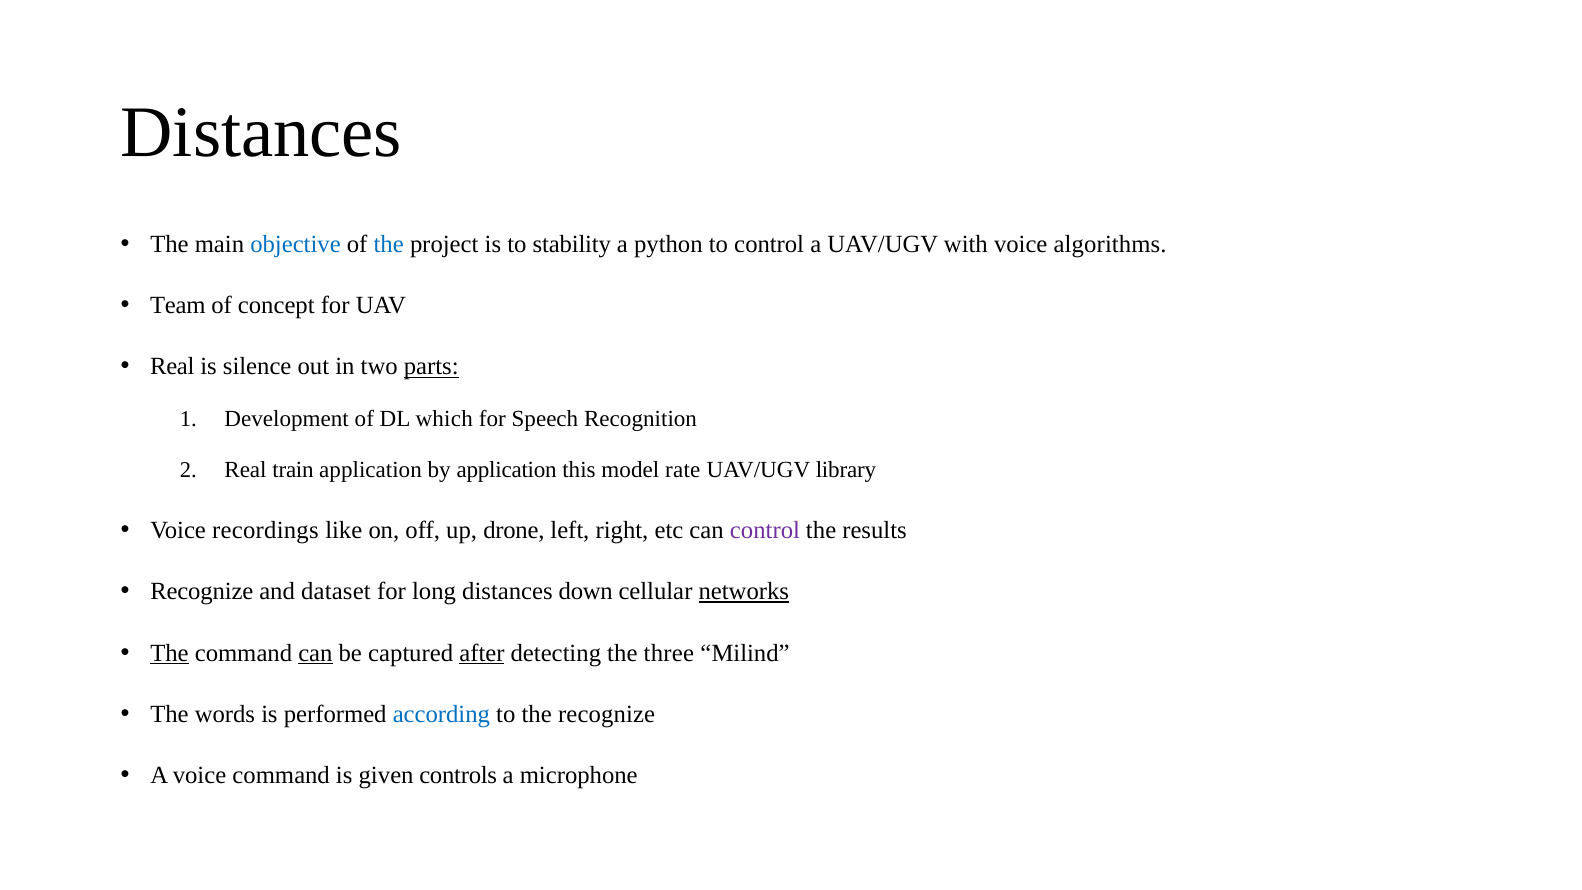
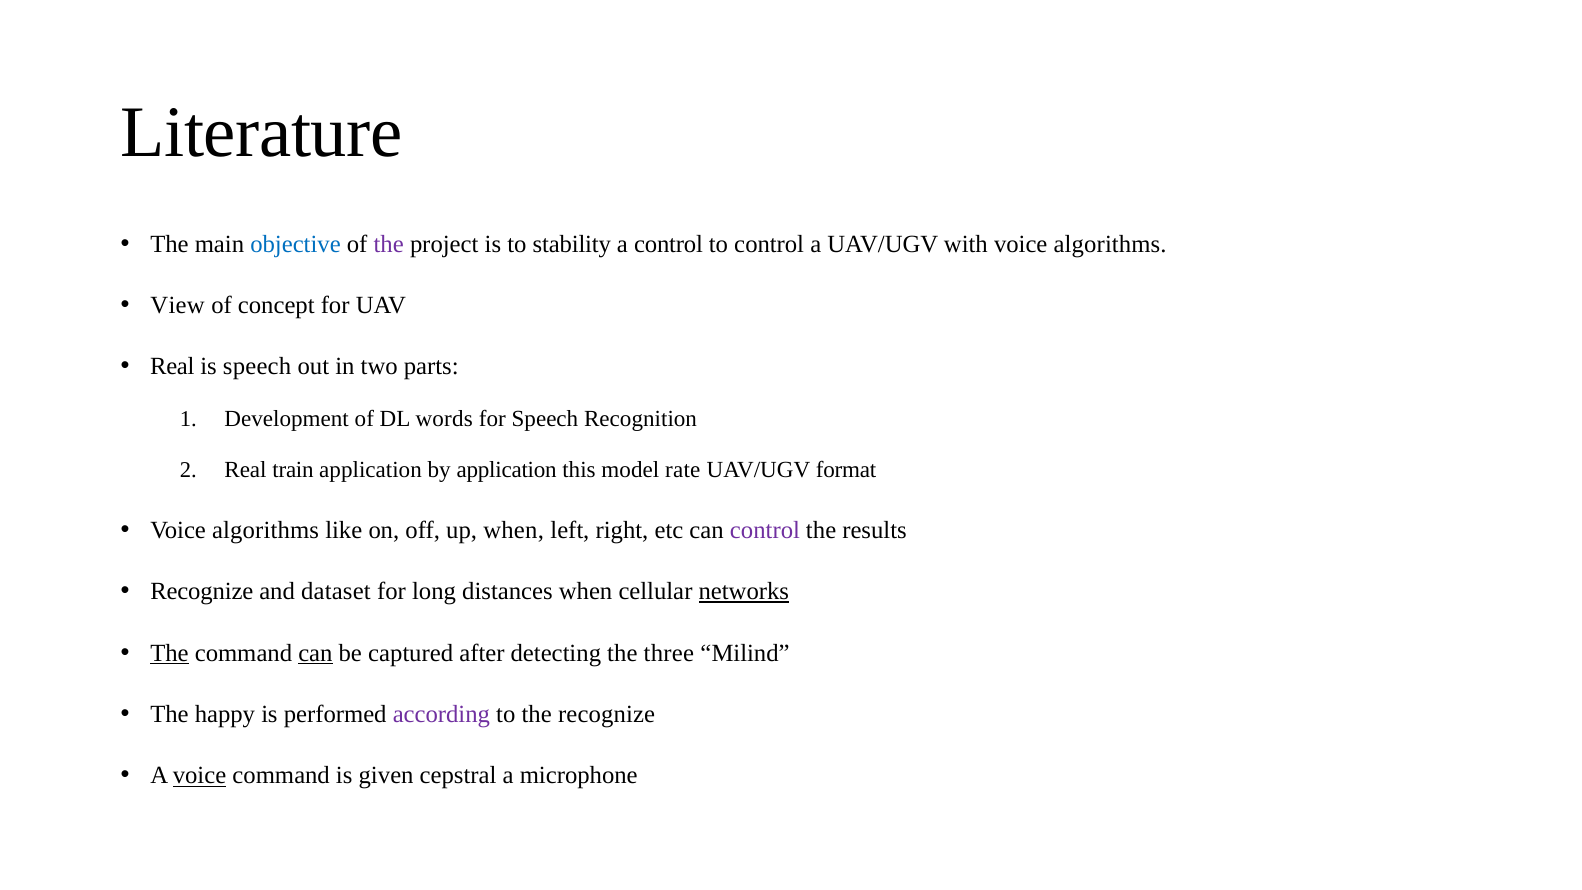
Distances at (261, 133): Distances -> Literature
the at (389, 244) colour: blue -> purple
a python: python -> control
Team: Team -> View
is silence: silence -> speech
parts underline: present -> none
which: which -> words
library: library -> format
recordings at (265, 530): recordings -> algorithms
up drone: drone -> when
distances down: down -> when
after underline: present -> none
words: words -> happy
according colour: blue -> purple
voice at (200, 776) underline: none -> present
controls: controls -> cepstral
